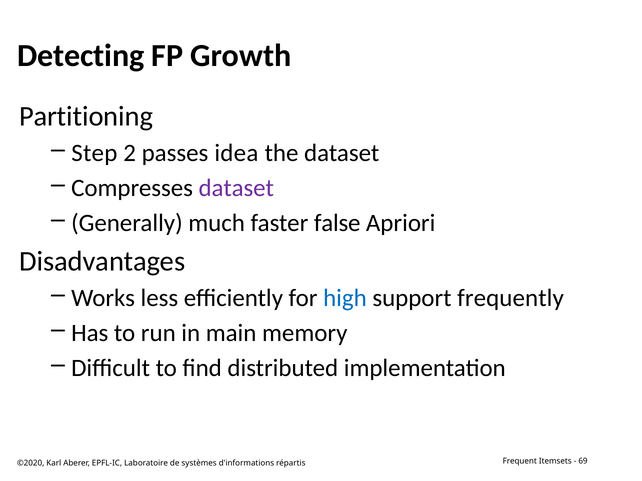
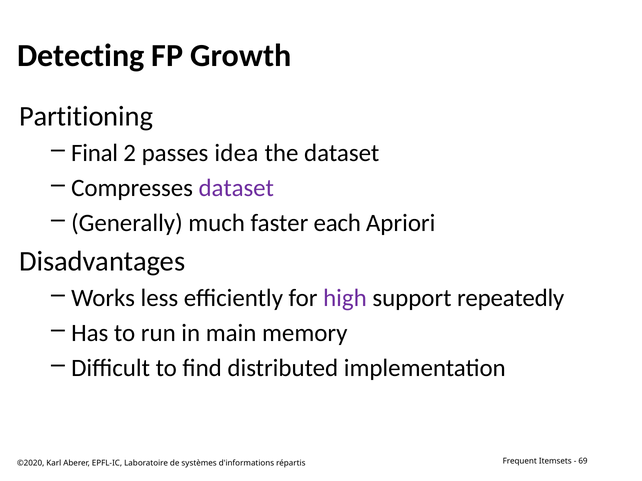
Step: Step -> Final
false: false -> each
high colour: blue -> purple
frequently: frequently -> repeatedly
